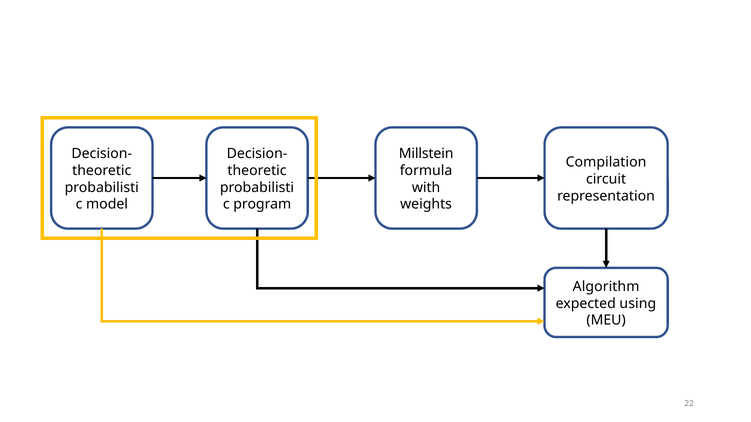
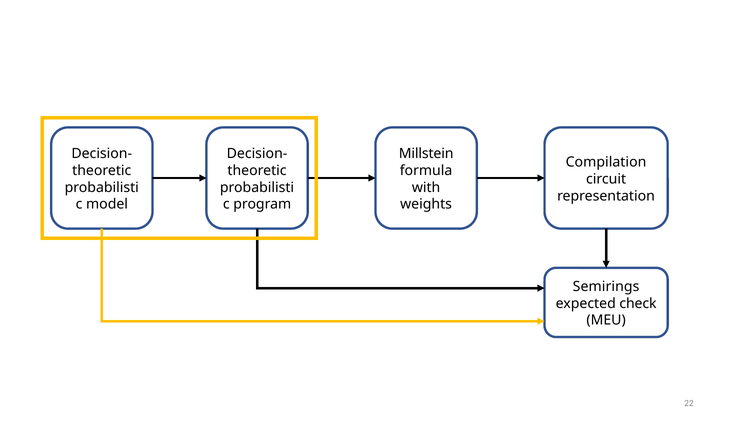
Algorithm: Algorithm -> Semirings
using: using -> check
